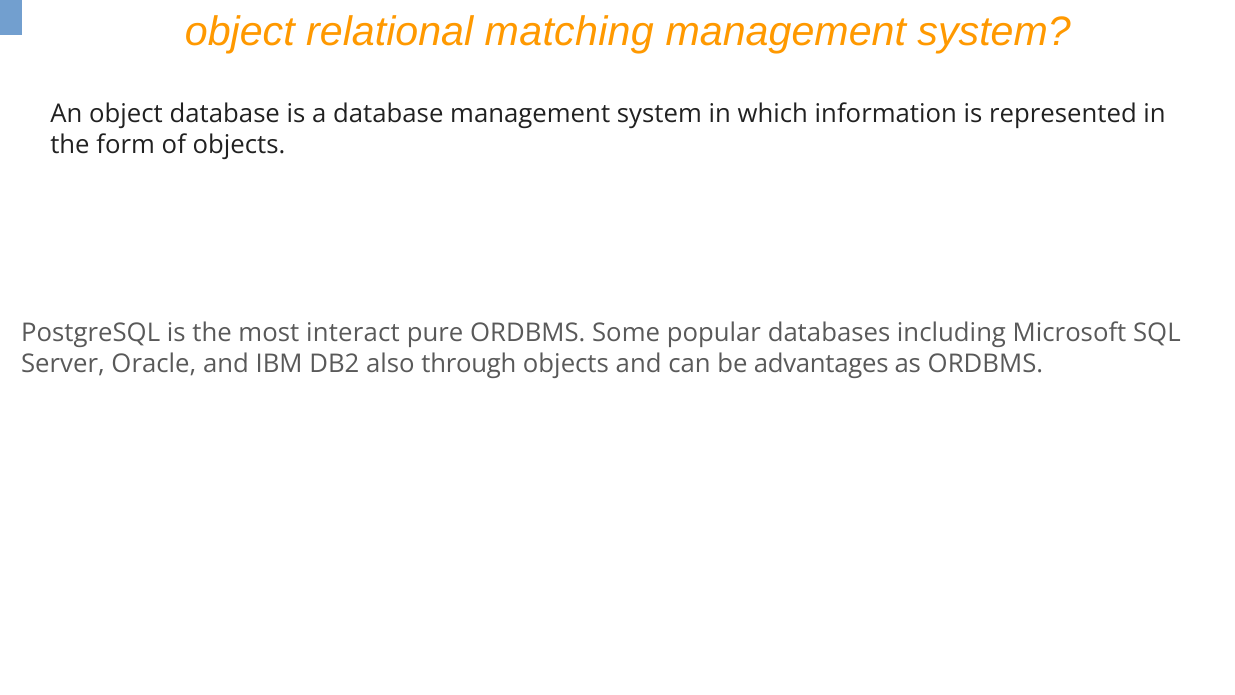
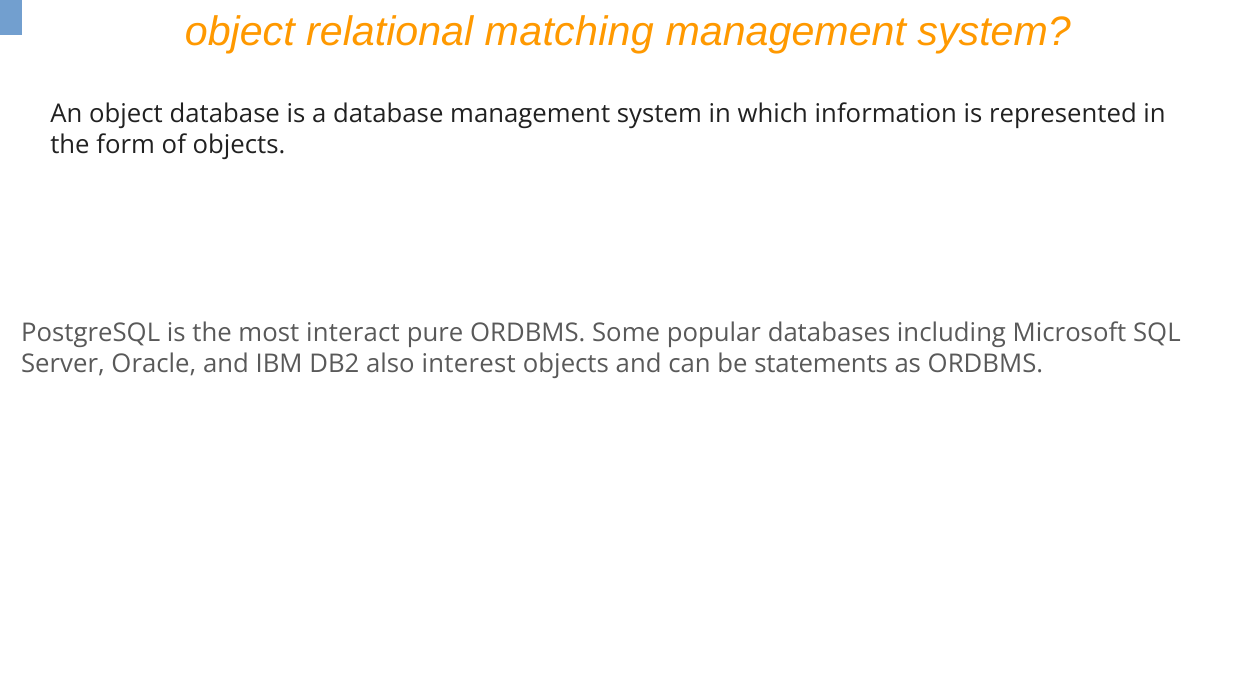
through: through -> interest
advantages: advantages -> statements
